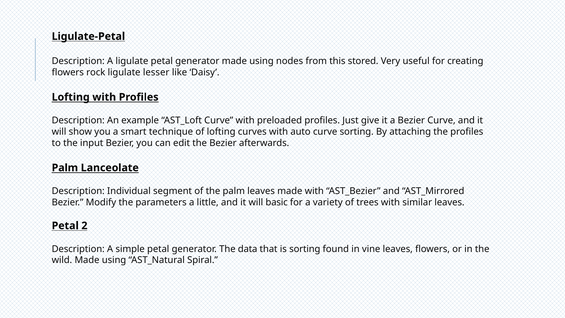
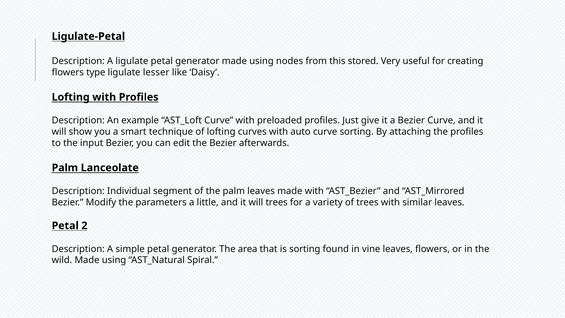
rock: rock -> type
will basic: basic -> trees
data: data -> area
